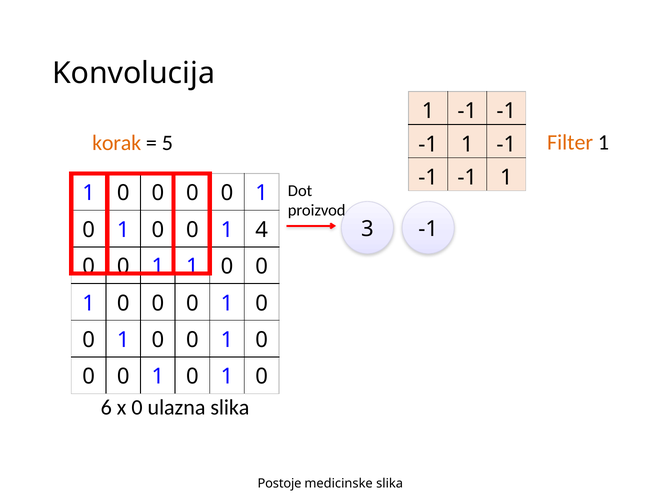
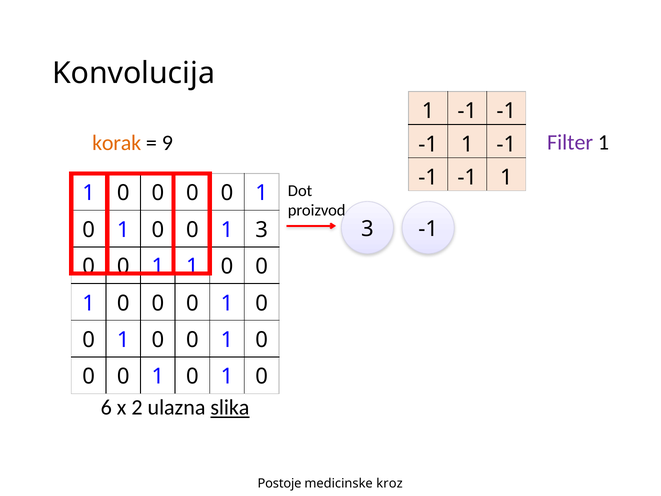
Filter colour: orange -> purple
5: 5 -> 9
0 1 4: 4 -> 3
x 0: 0 -> 2
slika at (230, 408) underline: none -> present
medicinske slika: slika -> kroz
